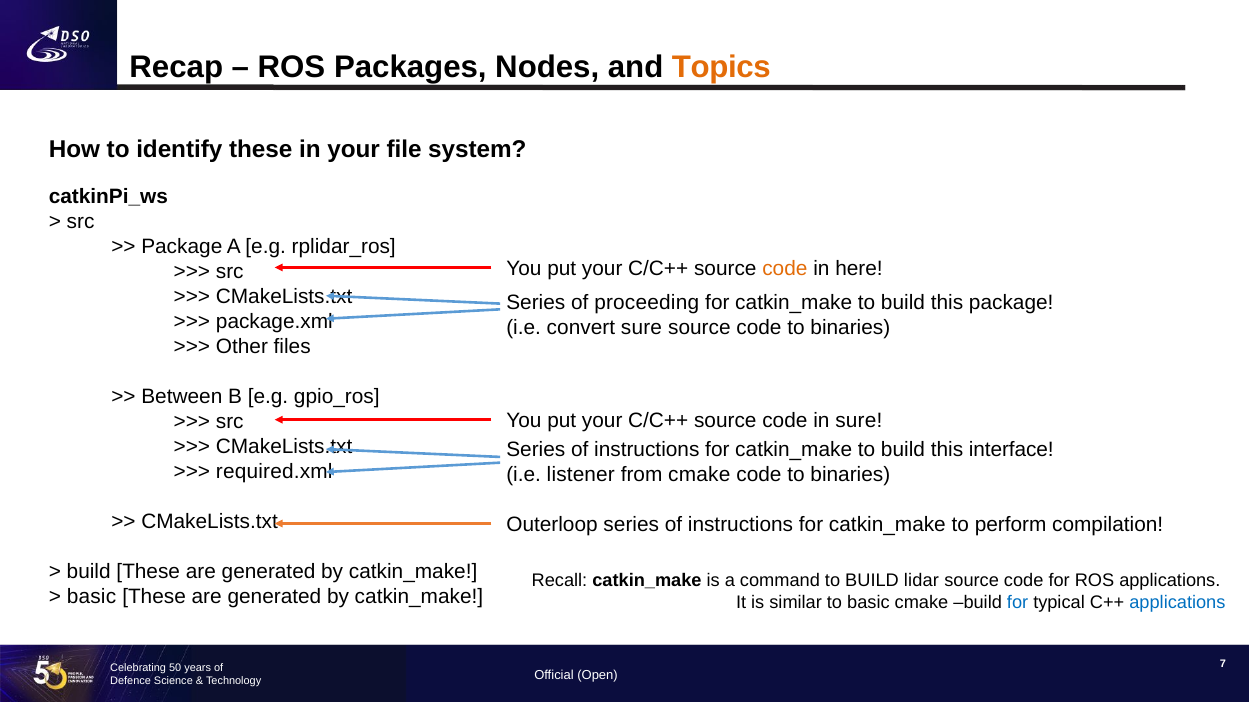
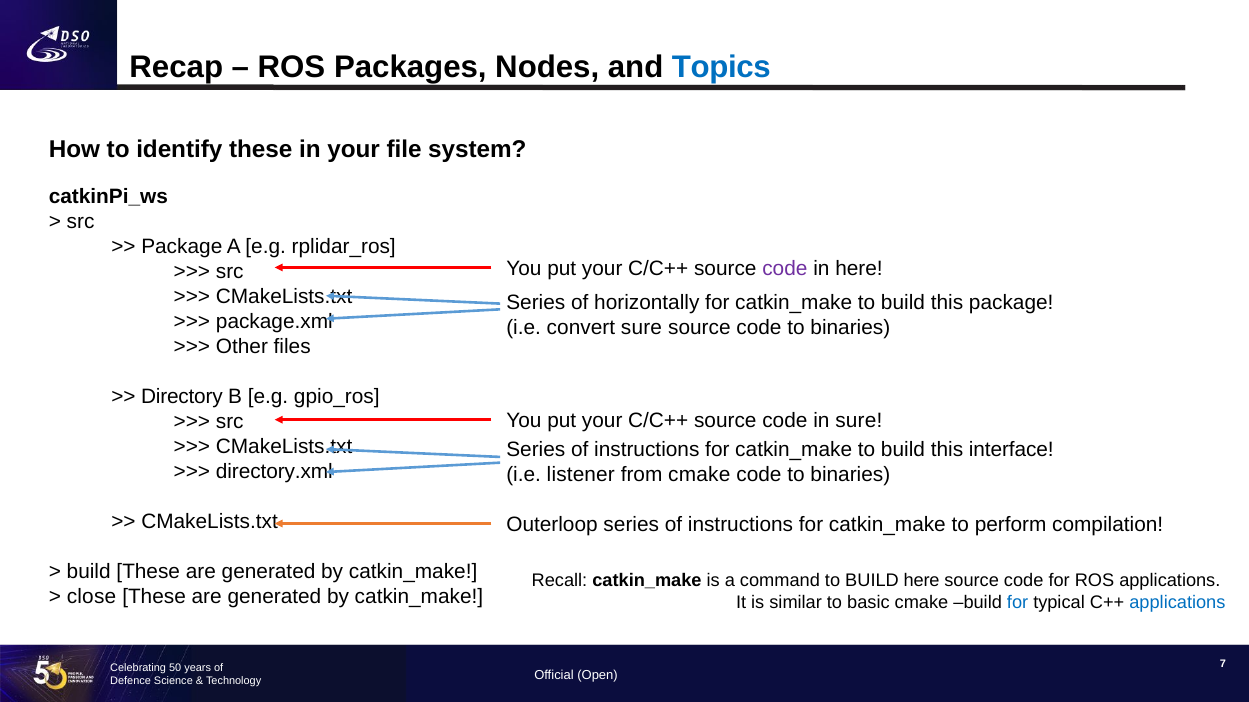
Topics colour: orange -> blue
code at (785, 269) colour: orange -> purple
proceeding: proceeding -> horizontally
Between: Between -> Directory
required.xml: required.xml -> directory.xml
BUILD lidar: lidar -> here
basic at (92, 597): basic -> close
